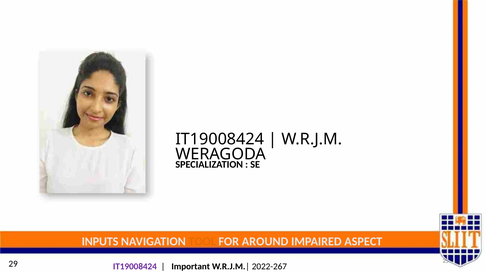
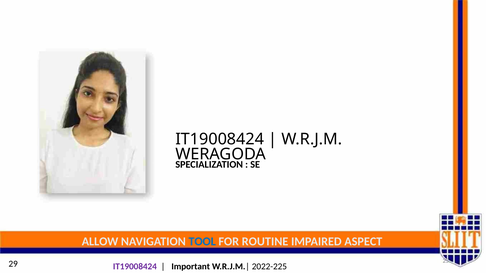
INPUTS: INPUTS -> ALLOW
TOOL colour: orange -> blue
AROUND: AROUND -> ROUTINE
2022-267: 2022-267 -> 2022-225
